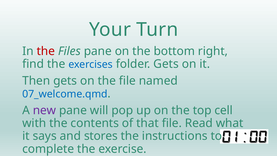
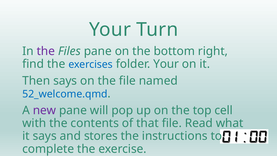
the at (46, 51) colour: red -> purple
folder Gets: Gets -> Your
Then gets: gets -> says
07_welcome.qmd: 07_welcome.qmd -> 52_welcome.qmd
